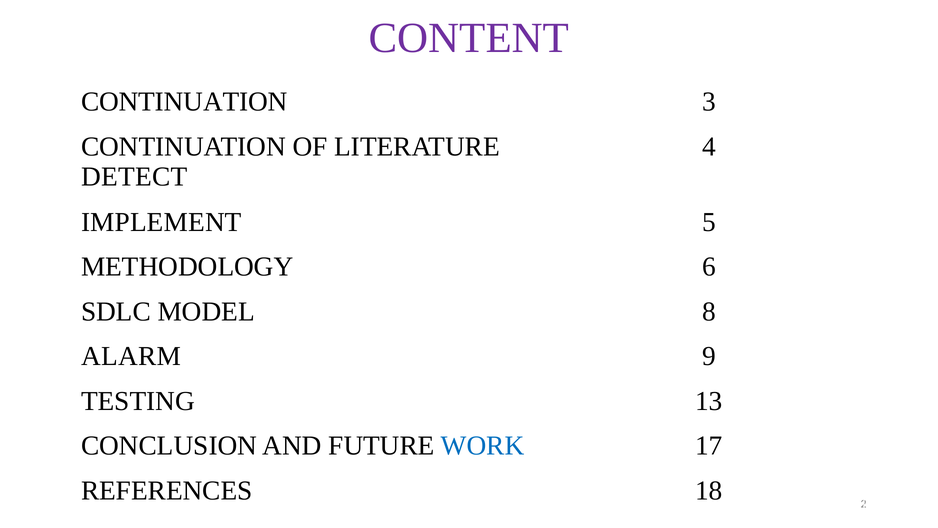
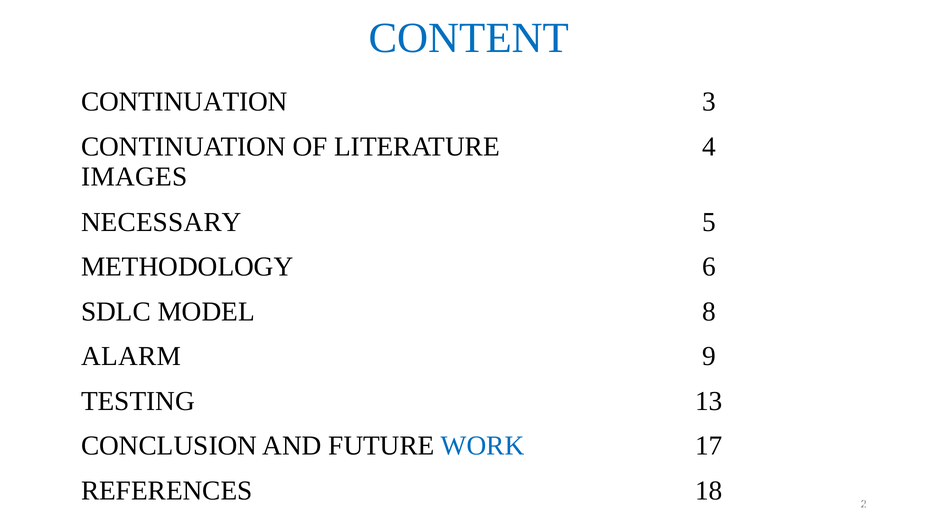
CONTENT colour: purple -> blue
DETECT: DETECT -> IMAGES
IMPLEMENT: IMPLEMENT -> NECESSARY
